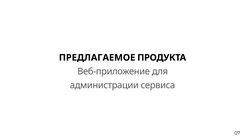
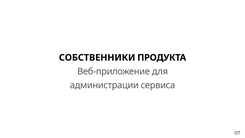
ПРЕДЛАГАЕМОЕ: ПРЕДЛАГАЕМОЕ -> СОБСТВЕННИКИ
